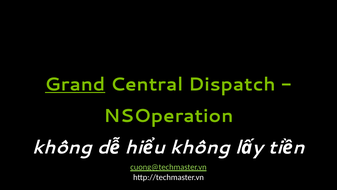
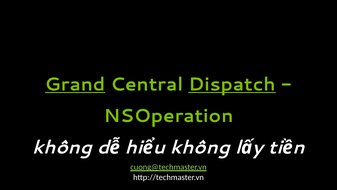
Dispatch underline: none -> present
